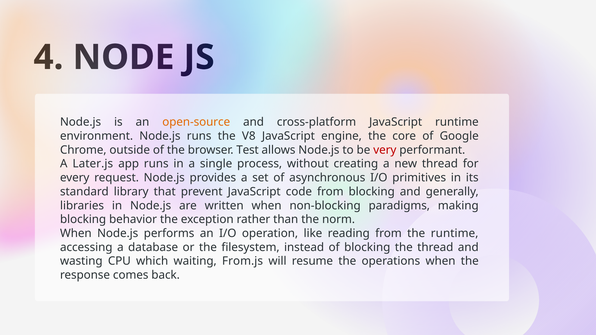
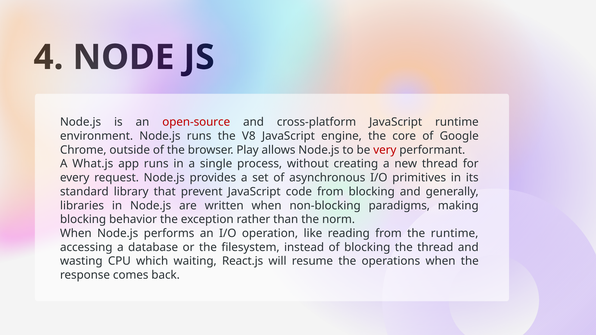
open-source colour: orange -> red
Test: Test -> Play
Later.js: Later.js -> What.js
From.js: From.js -> React.js
